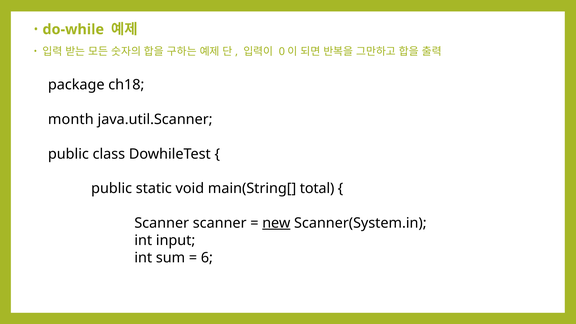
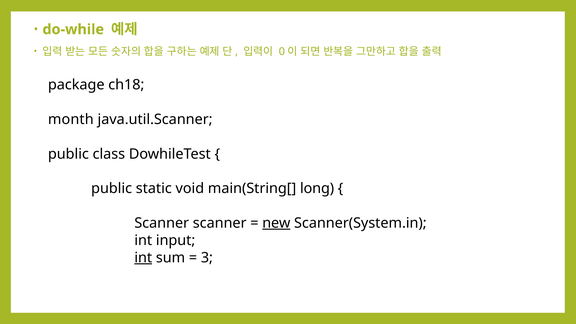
total: total -> long
int at (143, 258) underline: none -> present
6: 6 -> 3
